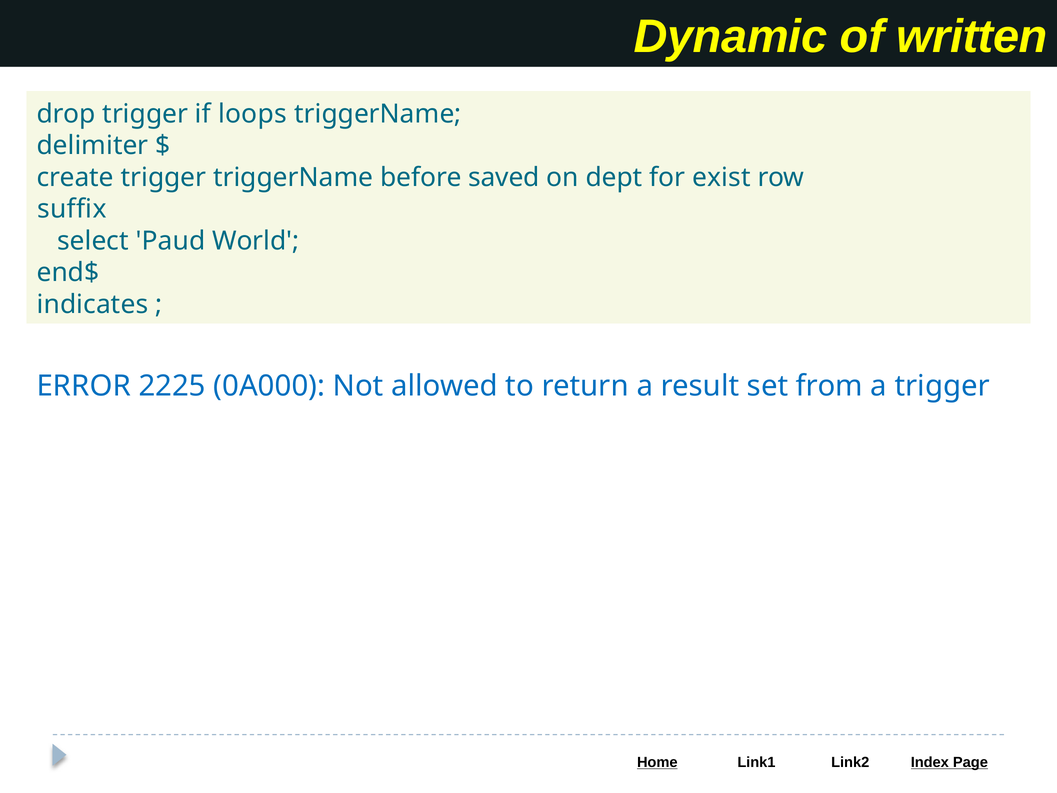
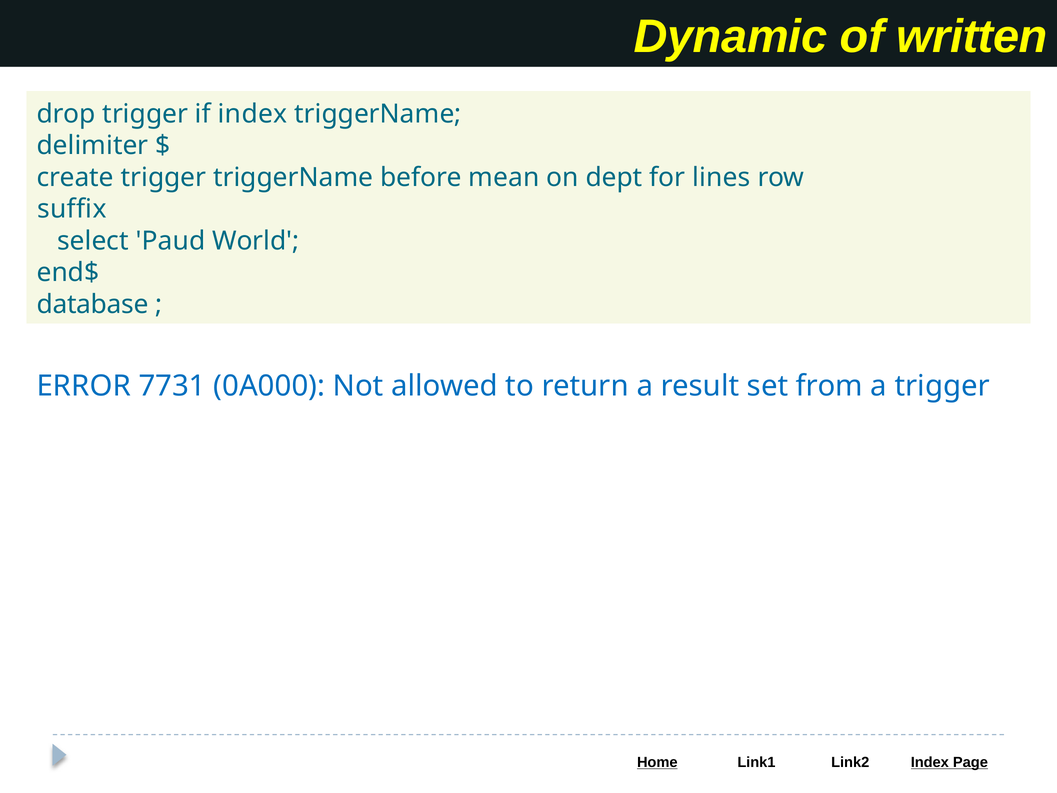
if loops: loops -> index
saved: saved -> mean
exist: exist -> lines
indicates: indicates -> database
2225: 2225 -> 7731
